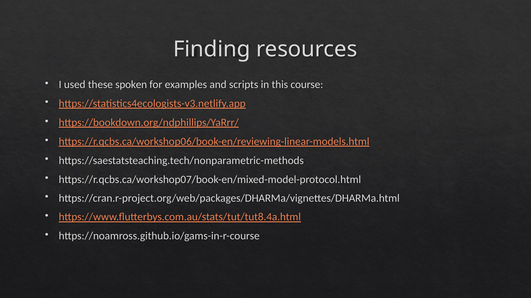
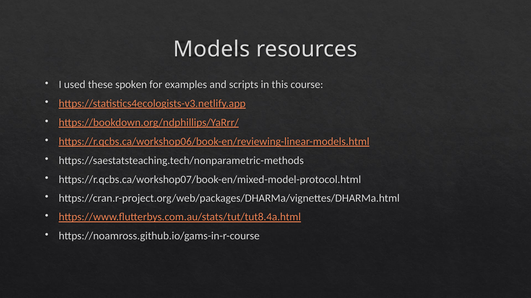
Finding: Finding -> Models
